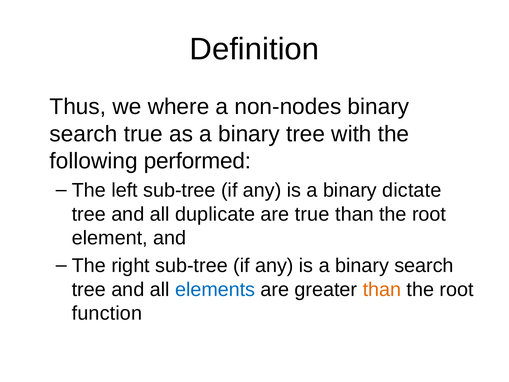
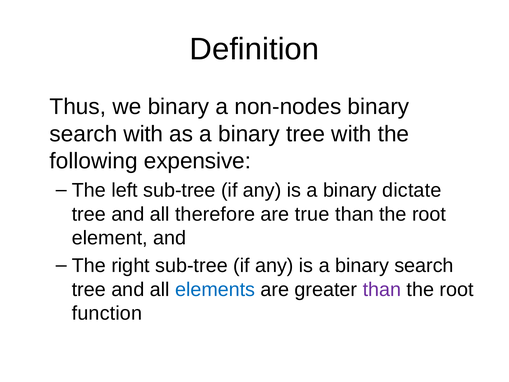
we where: where -> binary
search true: true -> with
performed: performed -> expensive
duplicate: duplicate -> therefore
than at (382, 289) colour: orange -> purple
